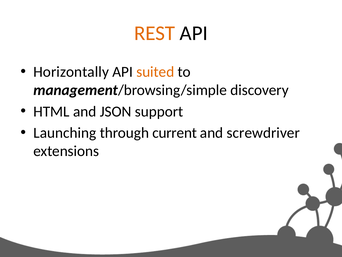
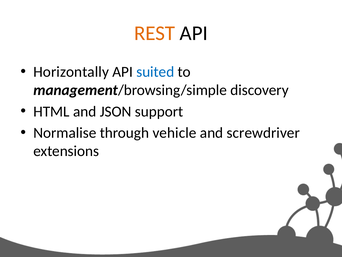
suited colour: orange -> blue
Launching: Launching -> Normalise
current: current -> vehicle
